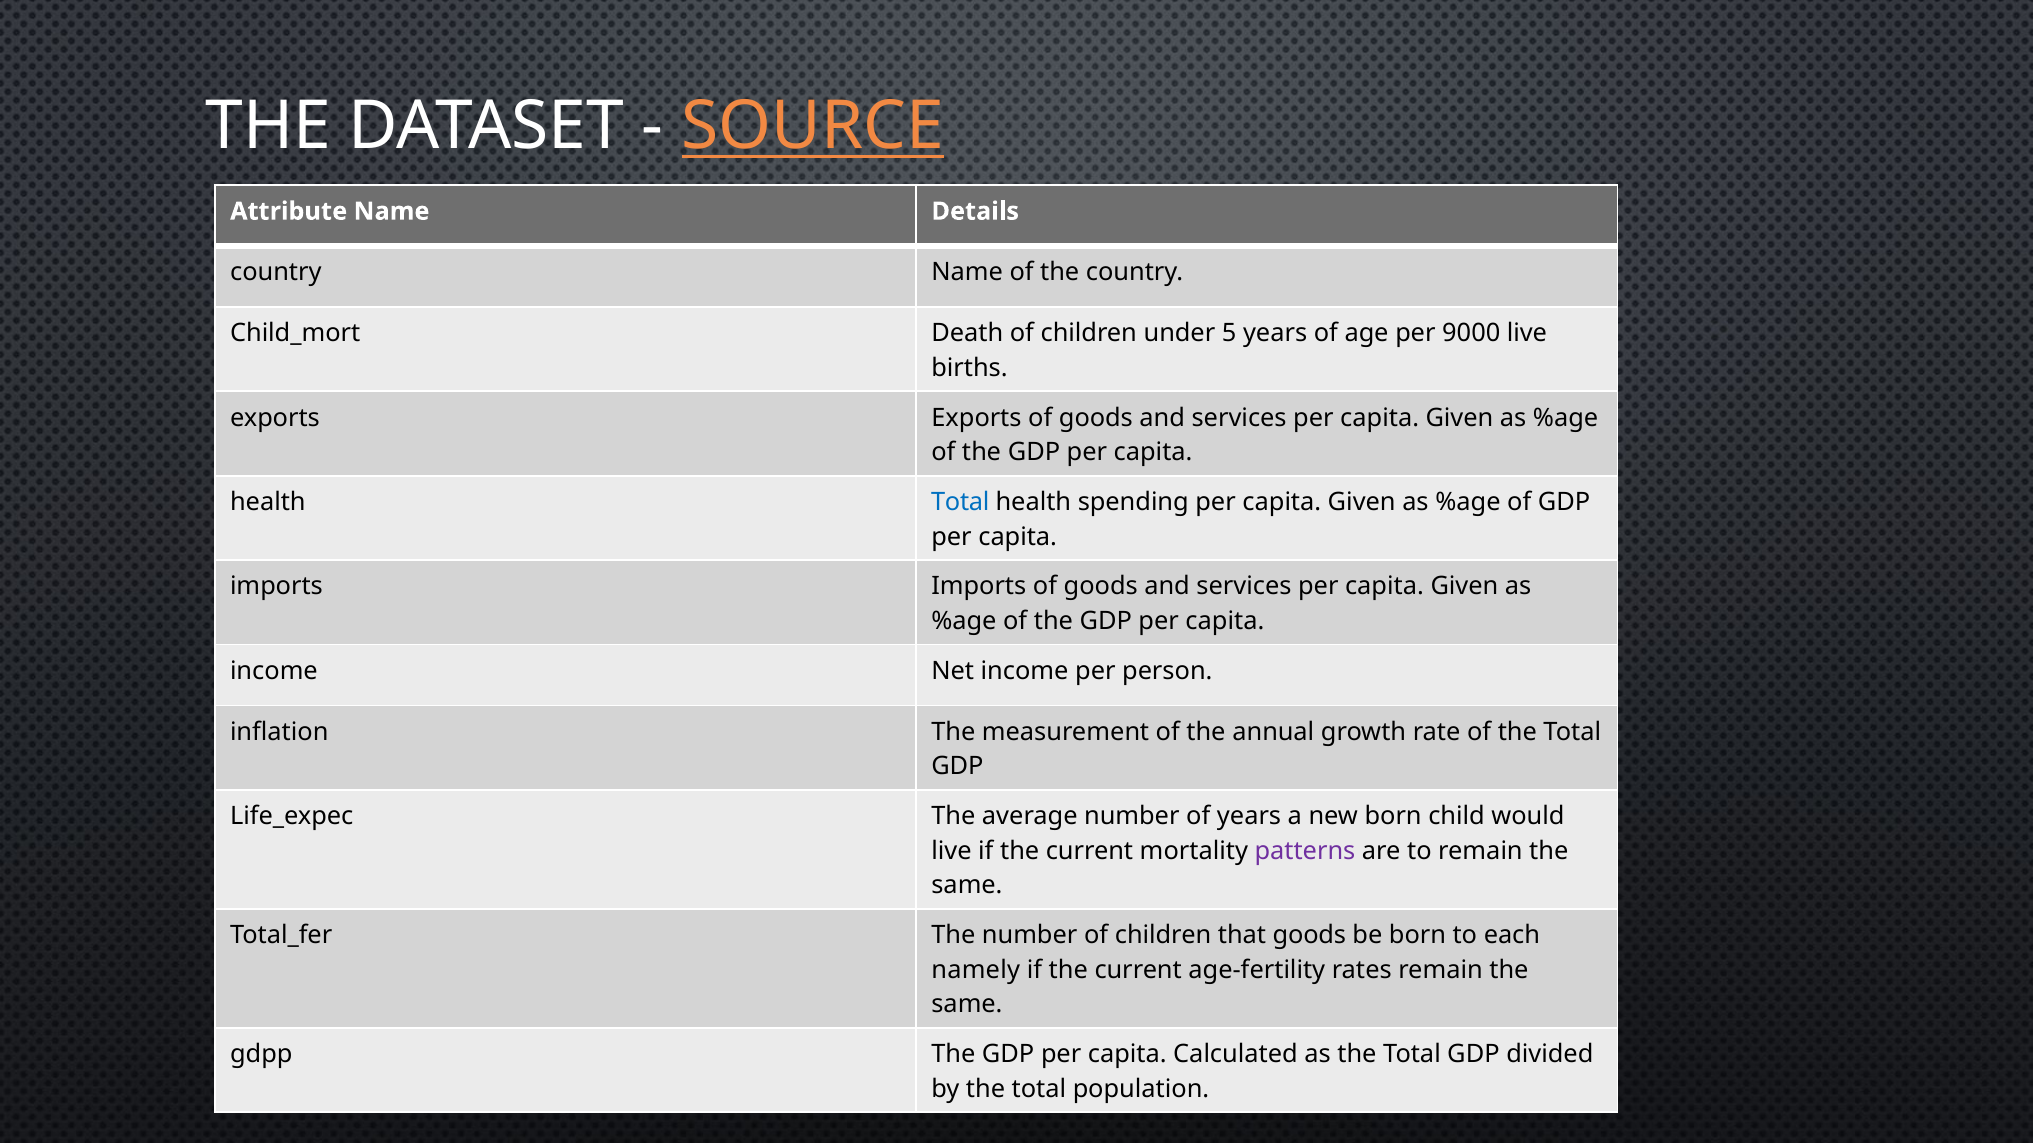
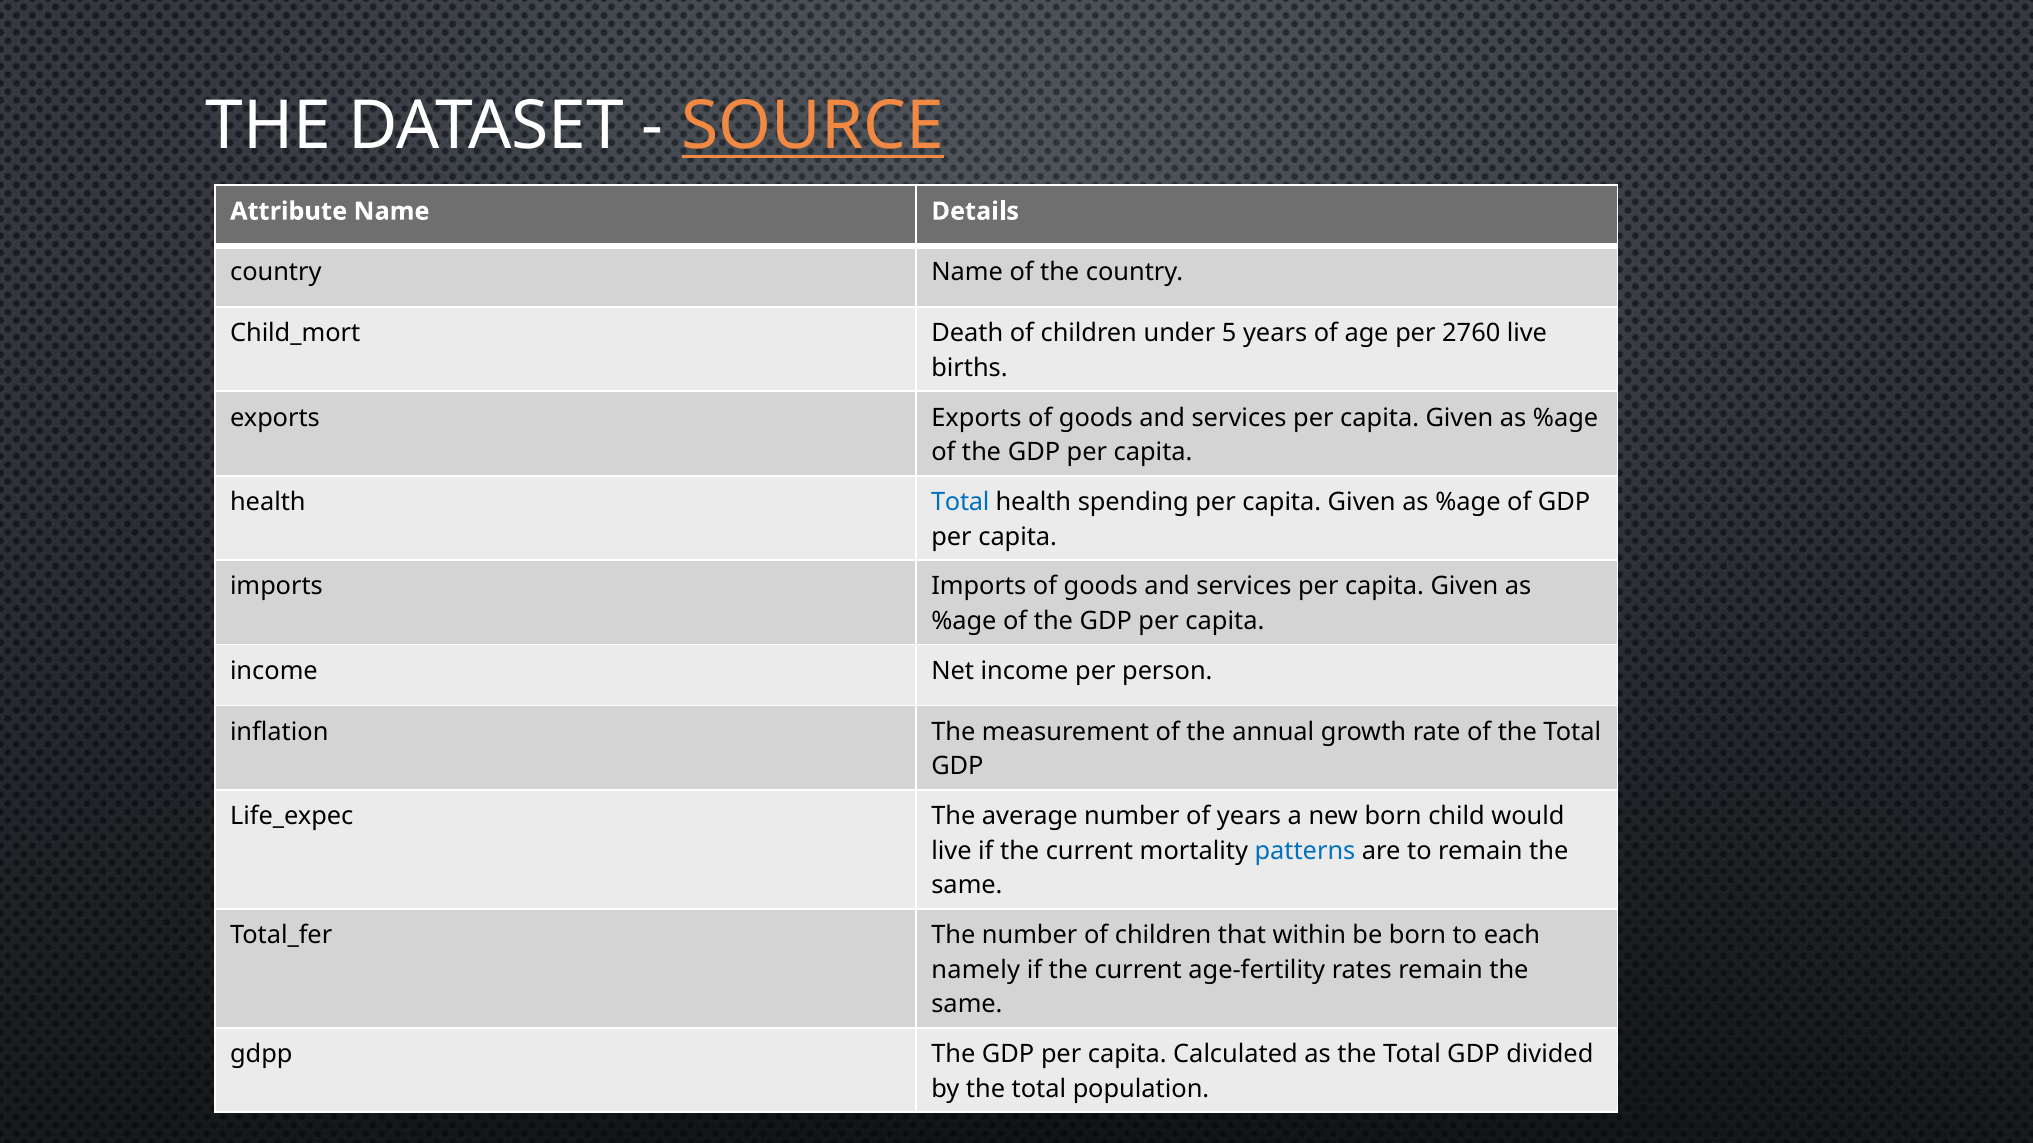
9000: 9000 -> 2760
patterns colour: purple -> blue
that goods: goods -> within
